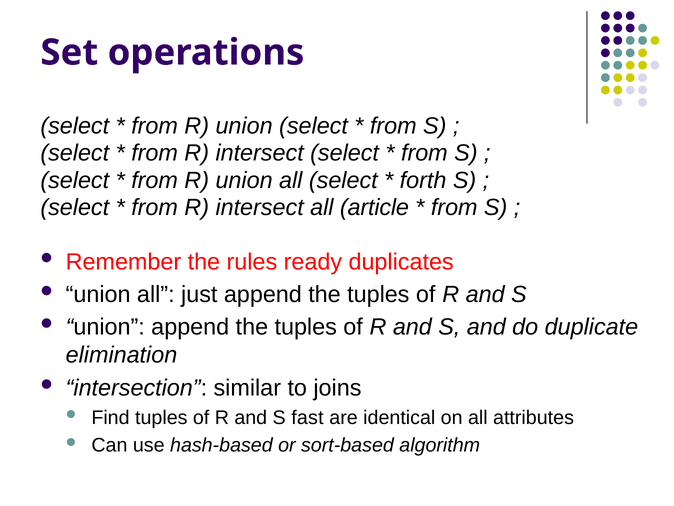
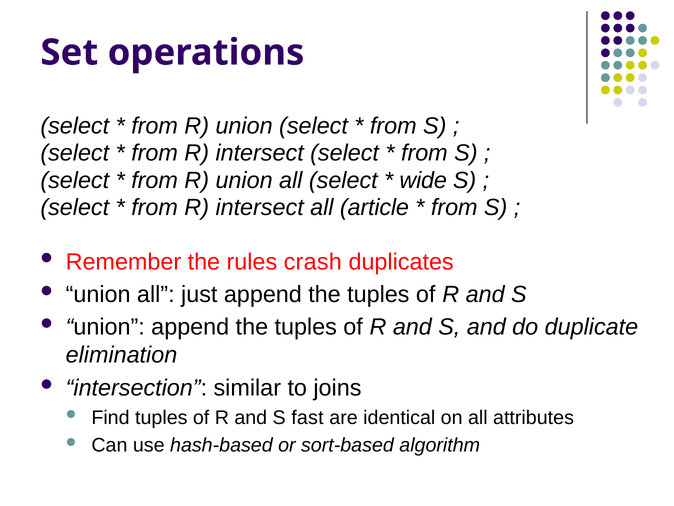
forth: forth -> wide
ready: ready -> crash
